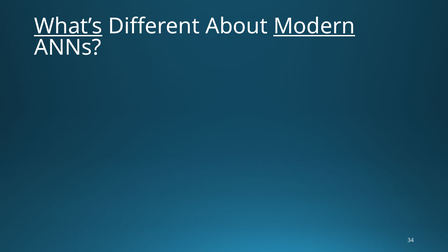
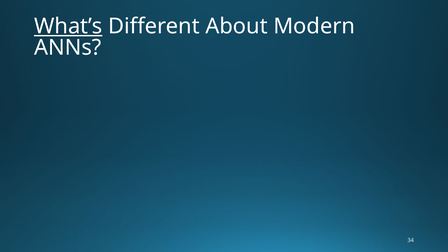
Modern underline: present -> none
